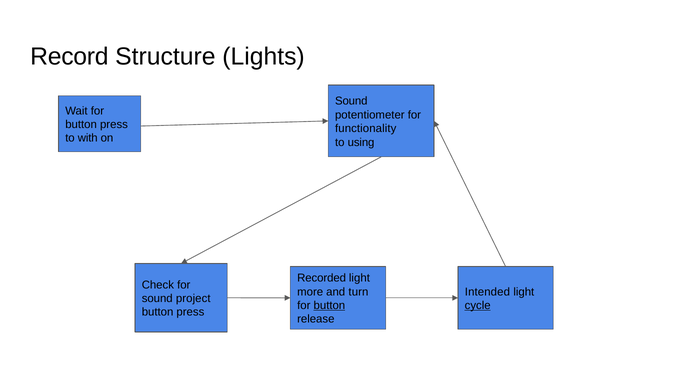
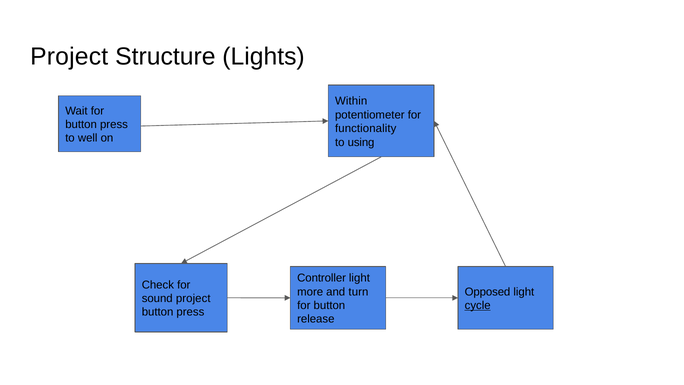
Record at (69, 57): Record -> Project
Sound at (351, 101): Sound -> Within
with: with -> well
Recorded: Recorded -> Controller
Intended: Intended -> Opposed
button at (329, 305) underline: present -> none
